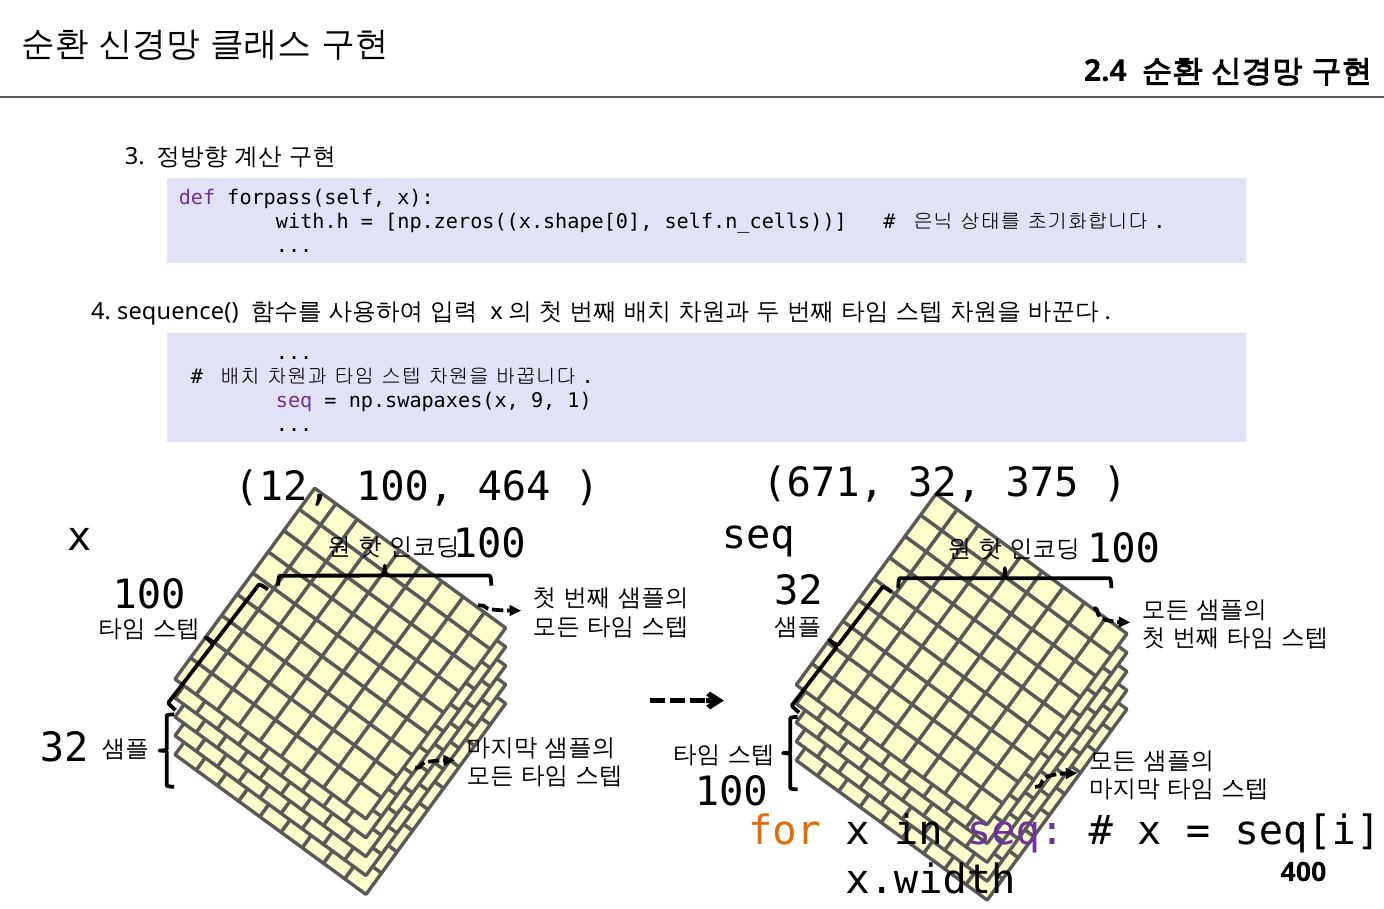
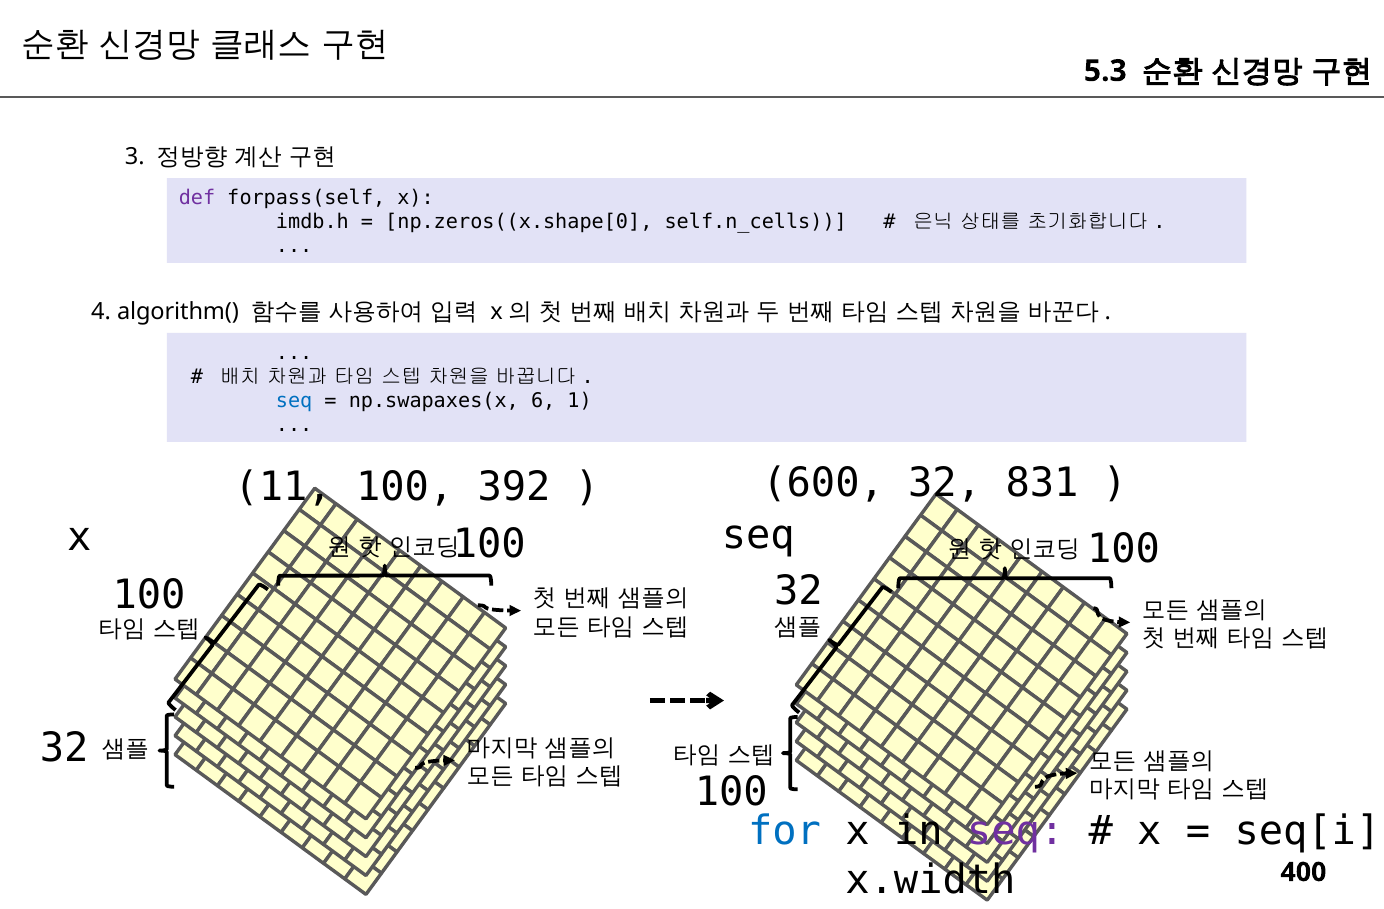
2.4: 2.4 -> 5.3
with.h: with.h -> imdb.h
sequence(: sequence( -> algorithm(
seq at (294, 401) colour: purple -> blue
9: 9 -> 6
12: 12 -> 11
464: 464 -> 392
671: 671 -> 600
375: 375 -> 831
for colour: orange -> blue
